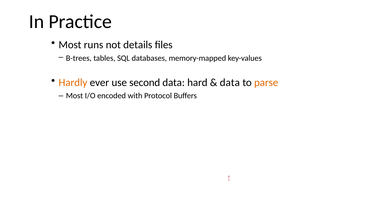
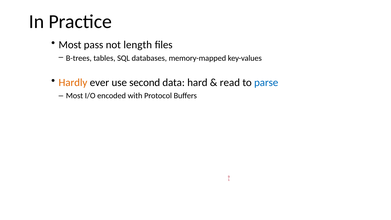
runs: runs -> pass
details: details -> length
data at (230, 82): data -> read
parse colour: orange -> blue
